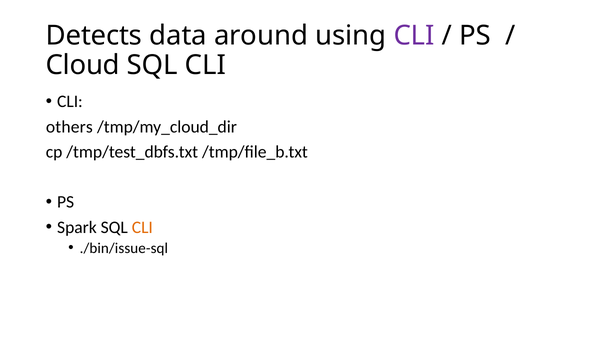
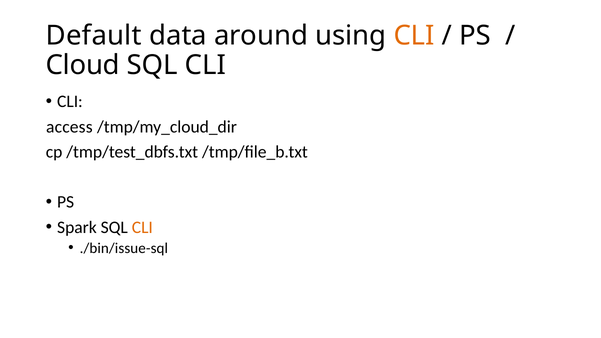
Detects: Detects -> Default
CLI at (414, 36) colour: purple -> orange
others: others -> access
